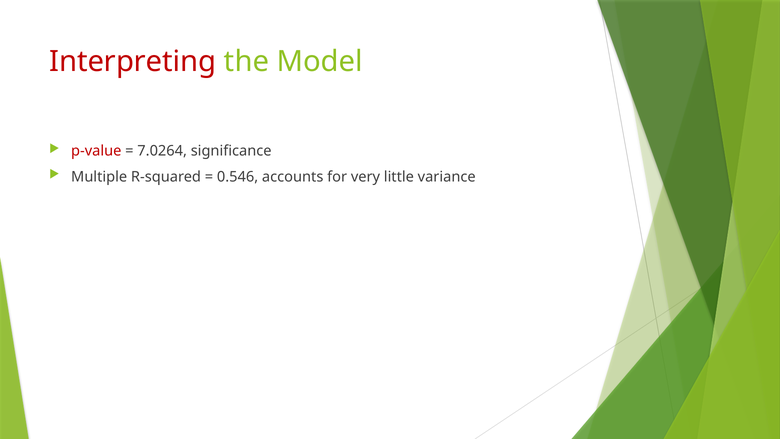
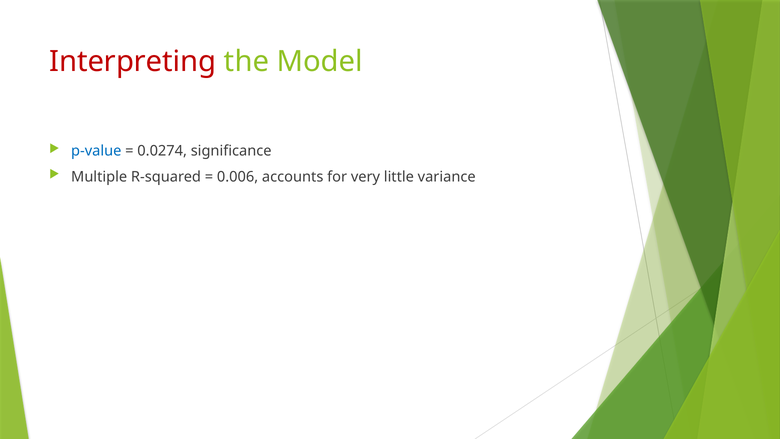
p-value colour: red -> blue
7.0264: 7.0264 -> 0.0274
0.546: 0.546 -> 0.006
